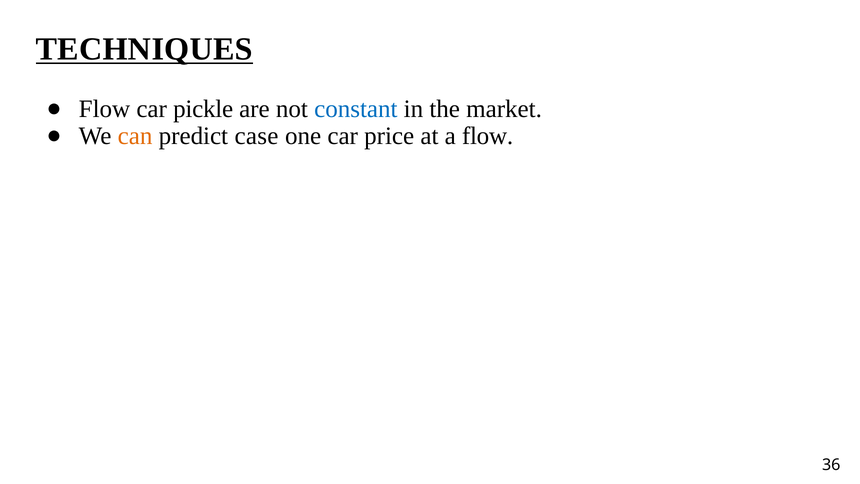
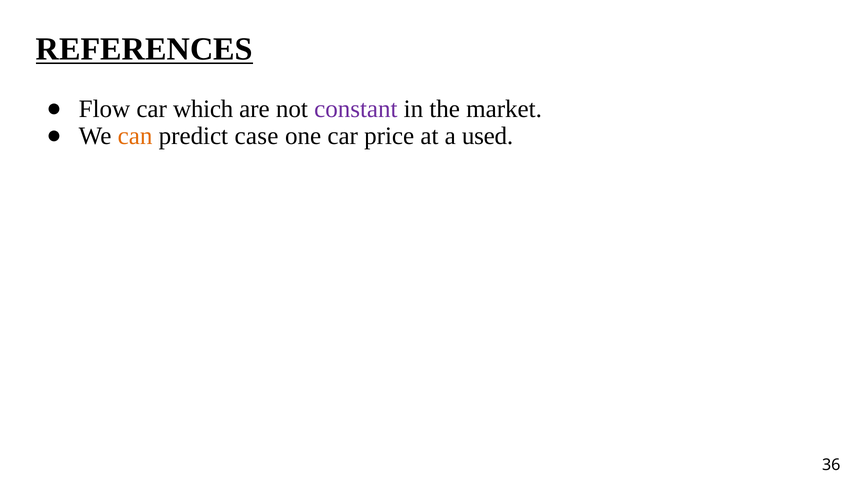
TECHNIQUES: TECHNIQUES -> REFERENCES
pickle: pickle -> which
constant colour: blue -> purple
a flow: flow -> used
